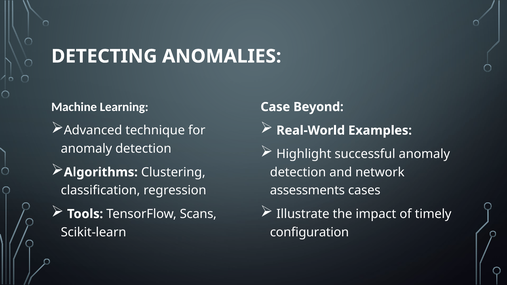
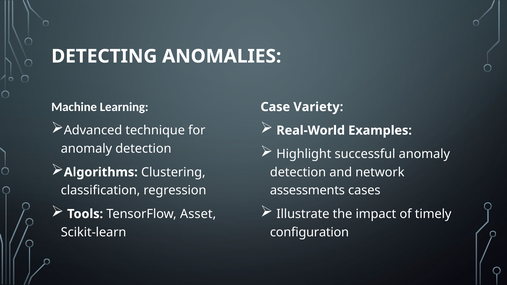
Beyond: Beyond -> Variety
Scans: Scans -> Asset
